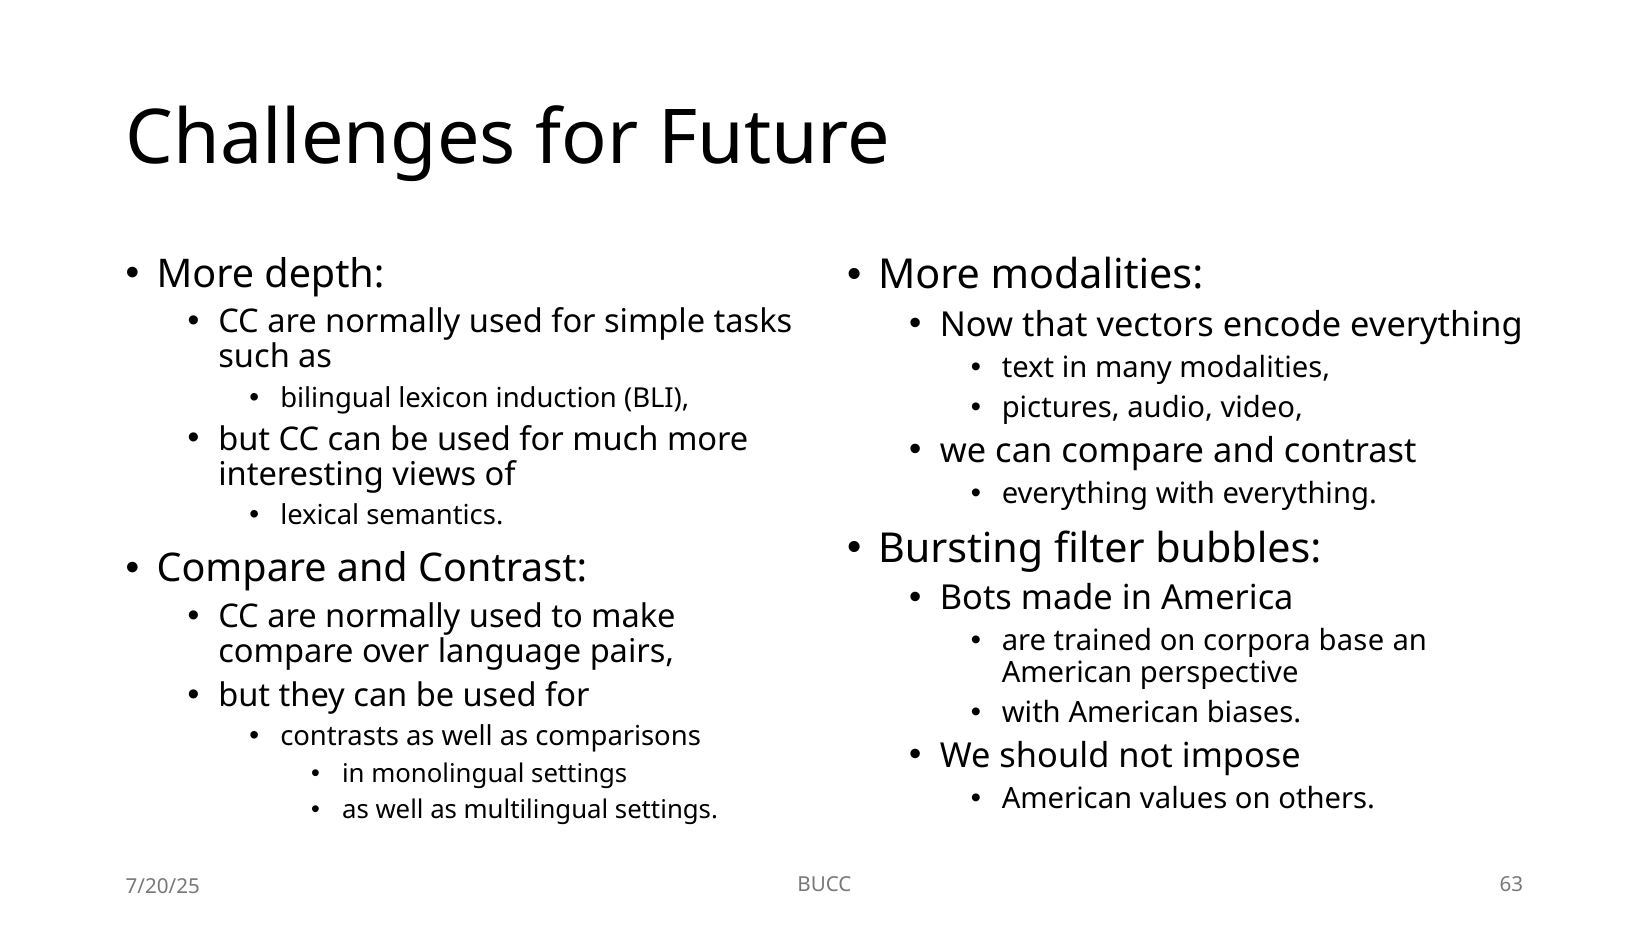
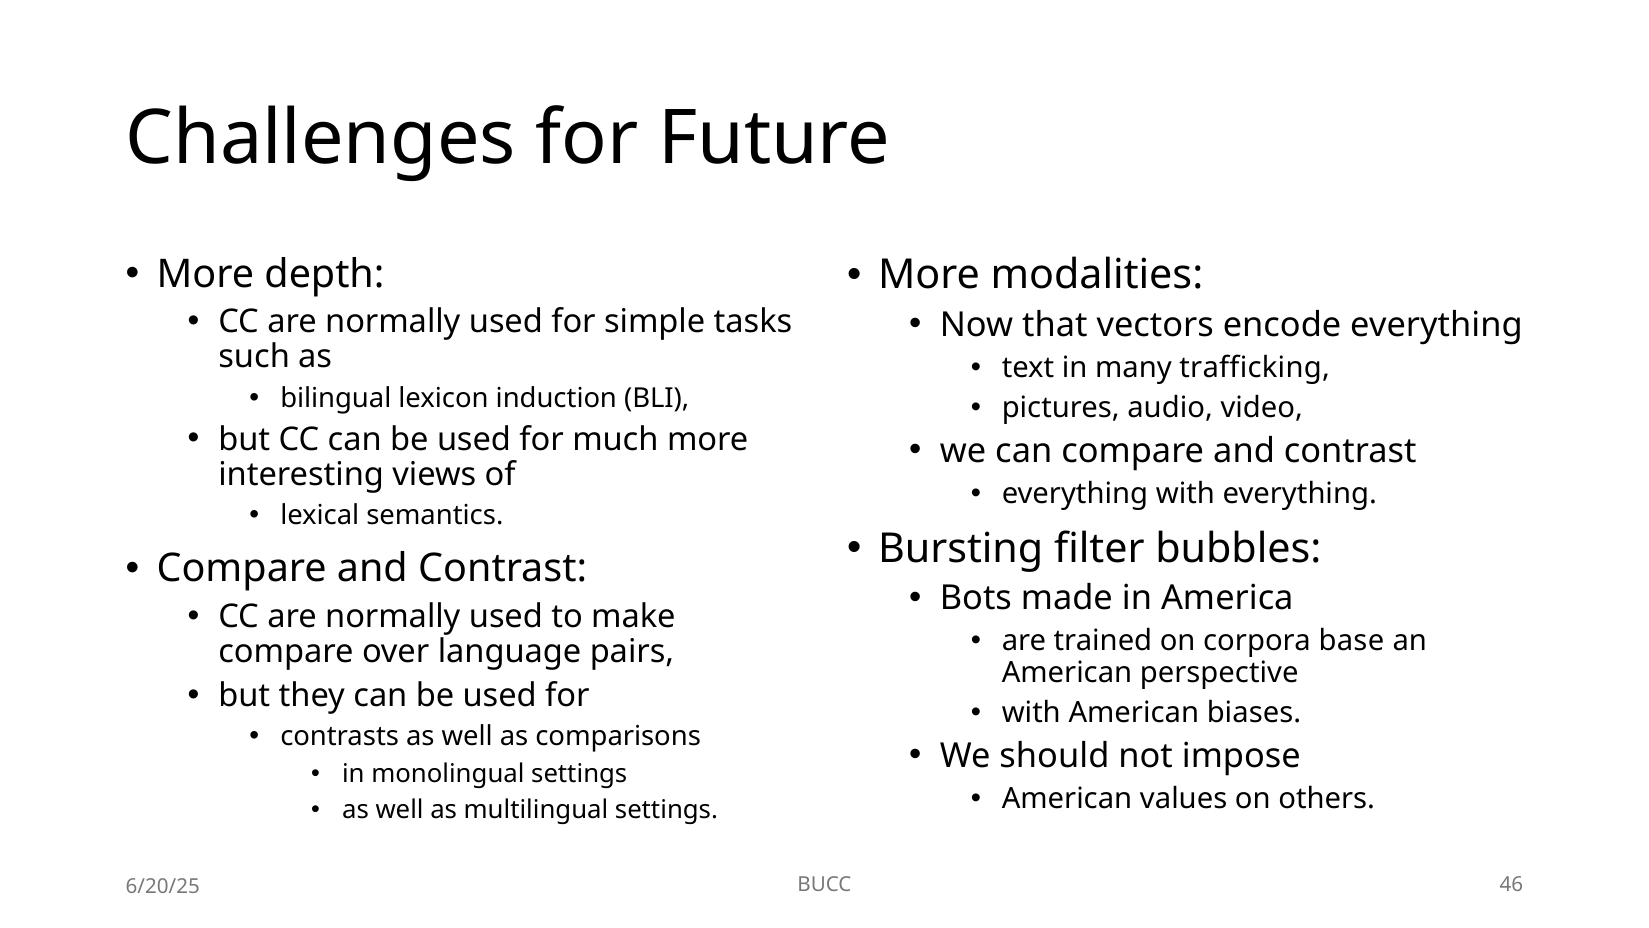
many modalities: modalities -> trafficking
63: 63 -> 46
7/20/25: 7/20/25 -> 6/20/25
